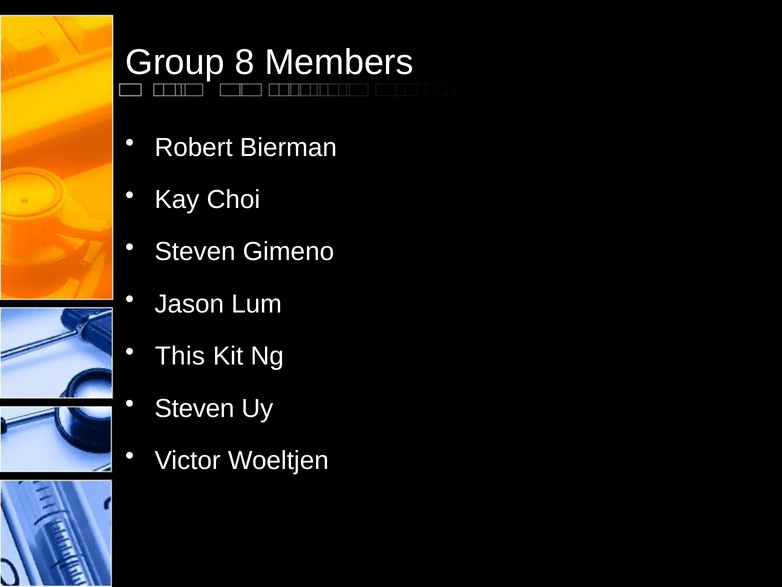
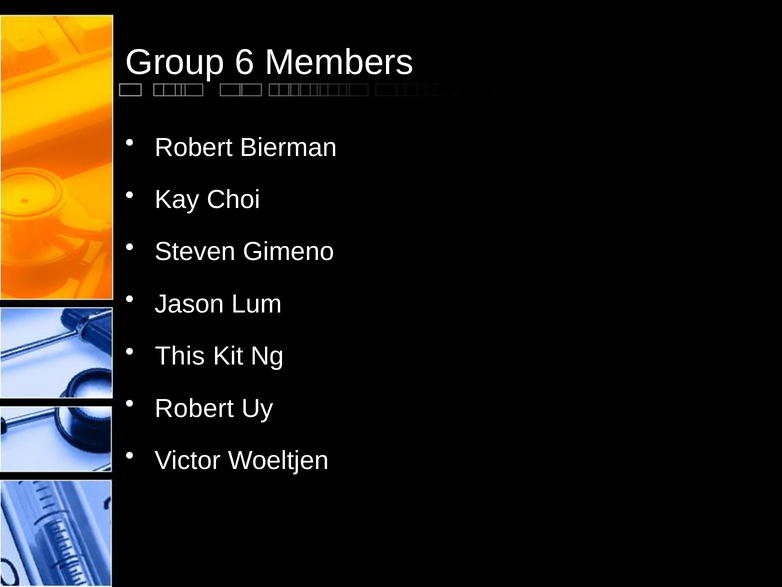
8: 8 -> 6
Steven at (194, 408): Steven -> Robert
